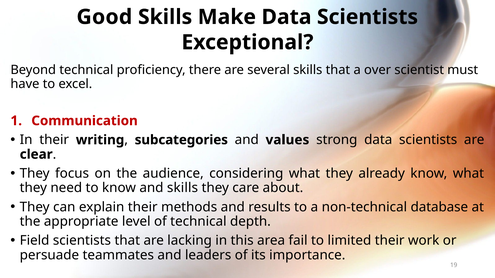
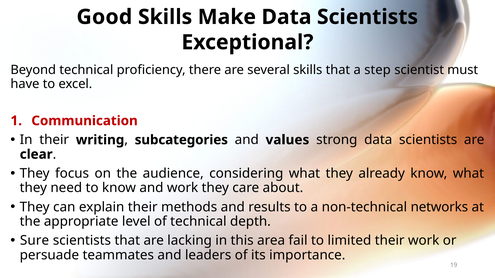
over: over -> step
and skills: skills -> work
database: database -> networks
Field: Field -> Sure
